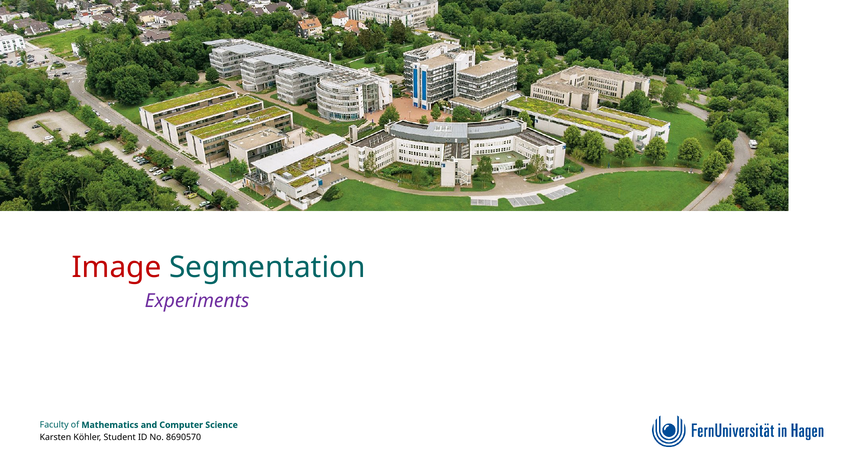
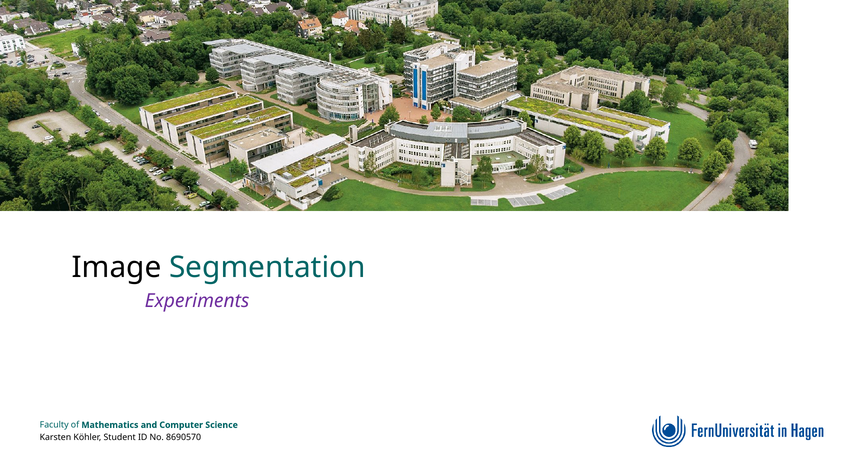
Image colour: red -> black
